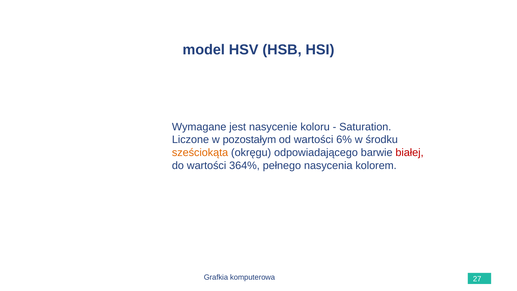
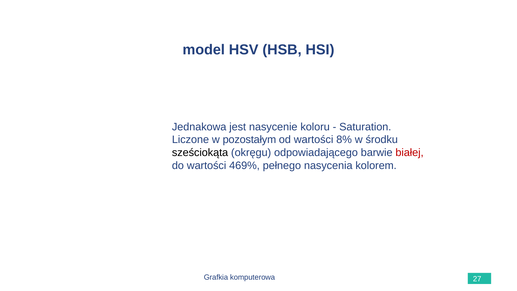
Wymagane: Wymagane -> Jednakowa
6%: 6% -> 8%
sześciokąta colour: orange -> black
364%: 364% -> 469%
